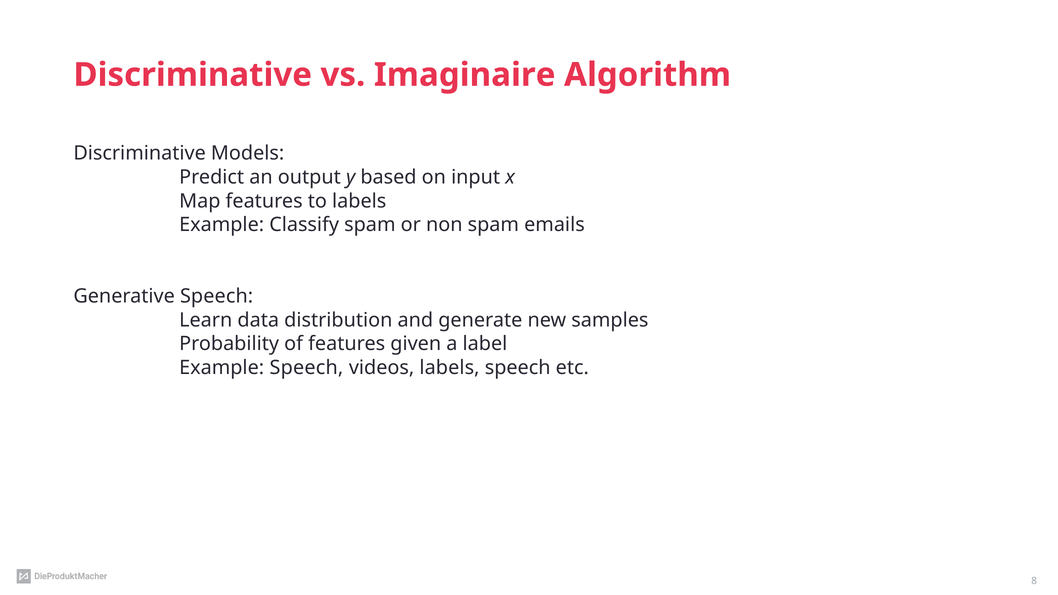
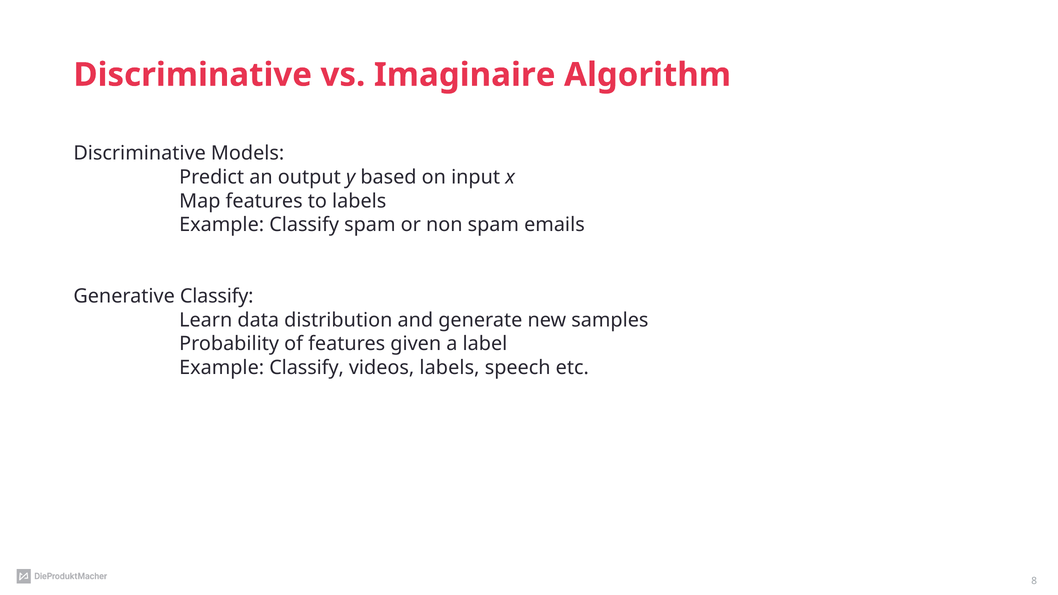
Generative Speech: Speech -> Classify
Speech at (306, 368): Speech -> Classify
